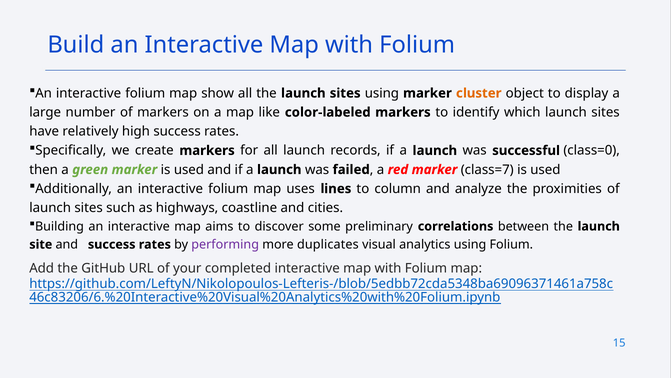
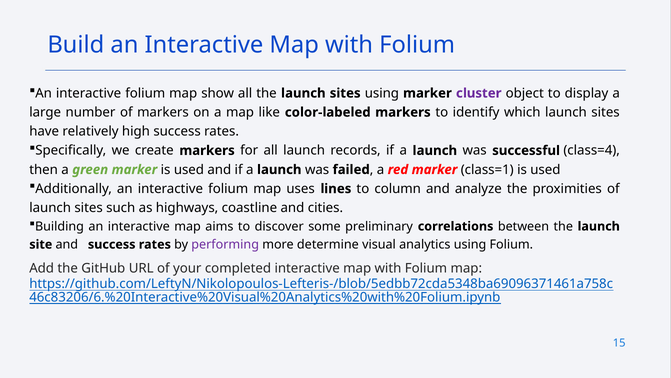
cluster colour: orange -> purple
class=0: class=0 -> class=4
class=7: class=7 -> class=1
duplicates: duplicates -> determine
